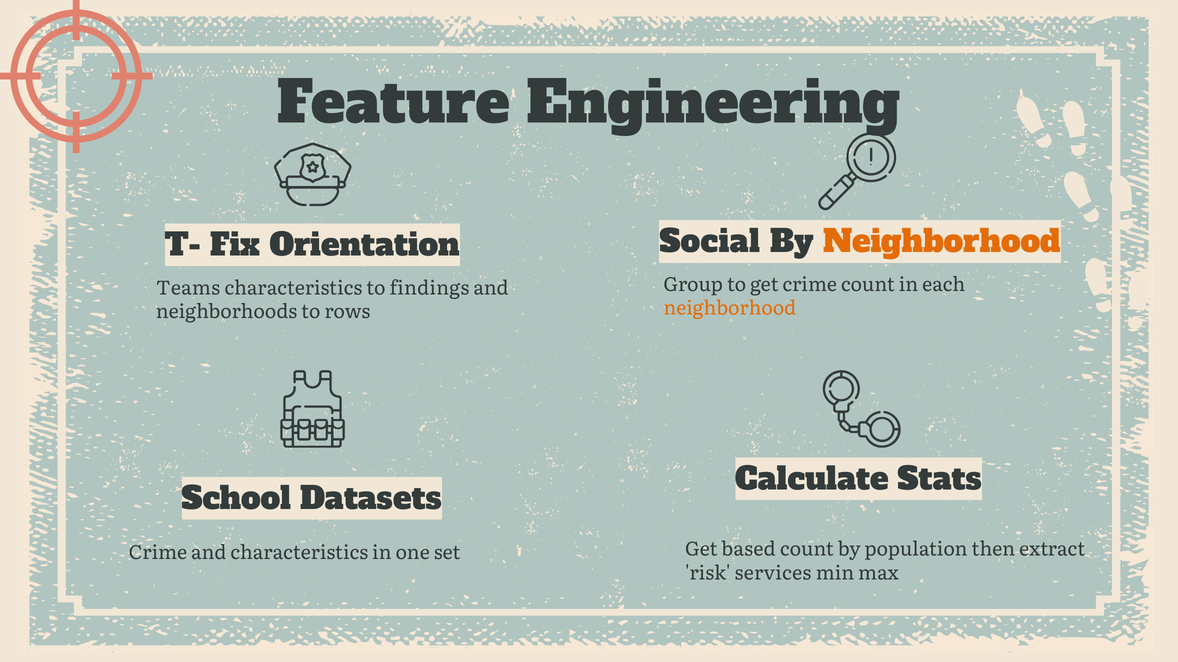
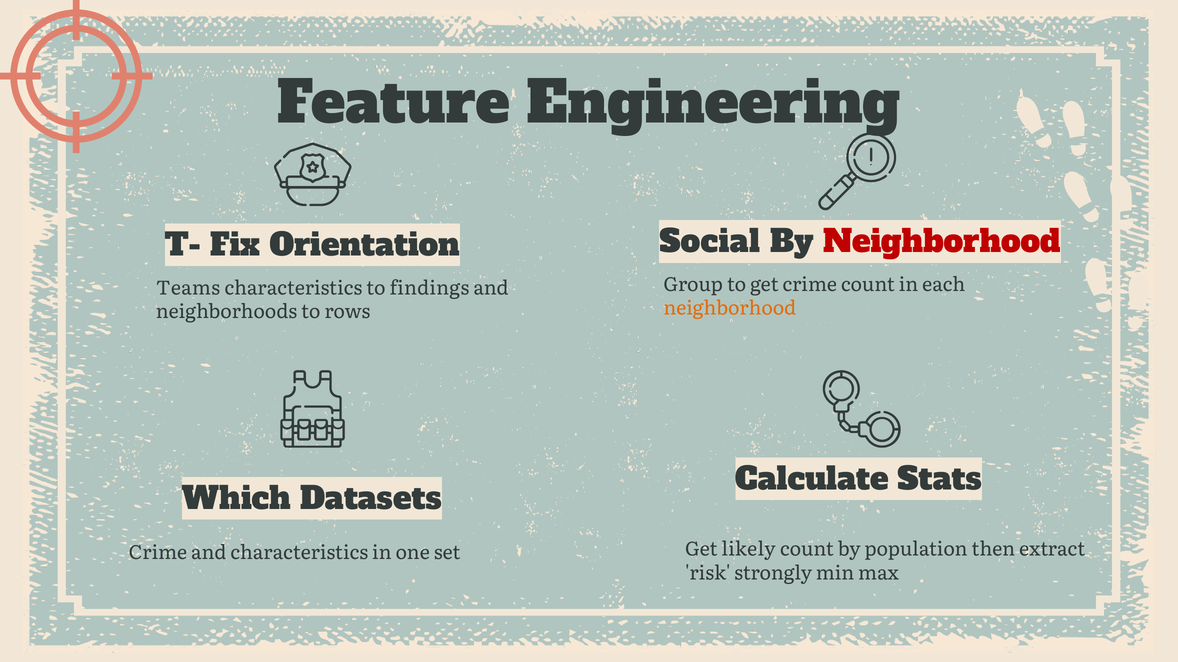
Neighborhood at (942, 242) colour: orange -> red
School: School -> Which
based: based -> likely
services: services -> strongly
